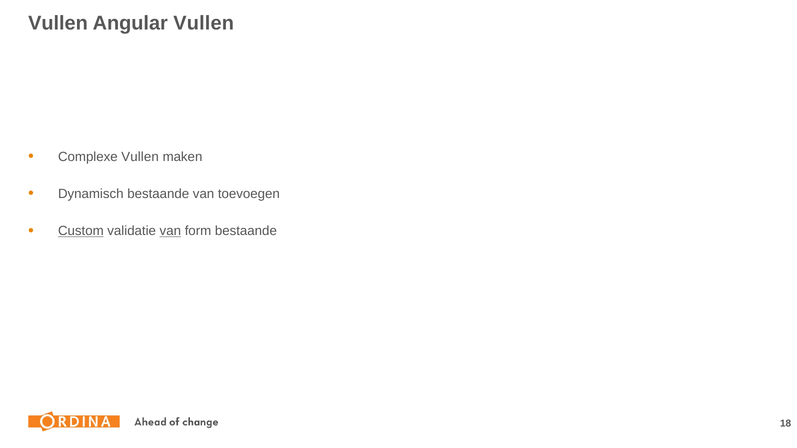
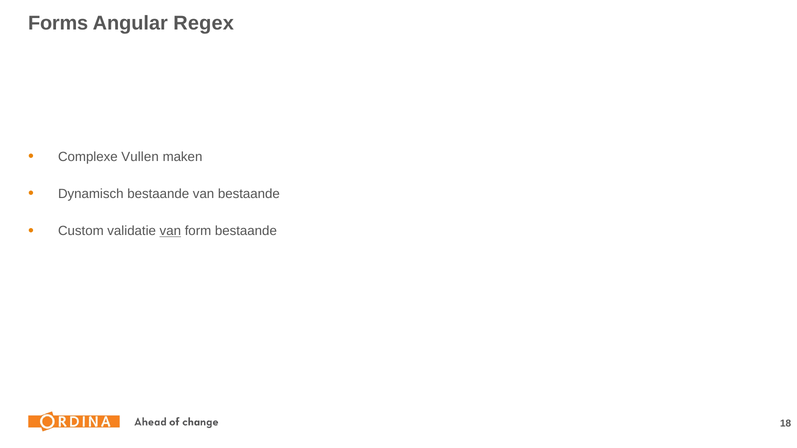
Vullen at (58, 23): Vullen -> Forms
Angular Vullen: Vullen -> Regex
van toevoegen: toevoegen -> bestaande
Custom underline: present -> none
